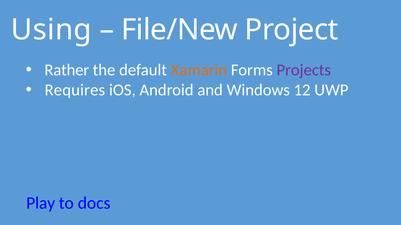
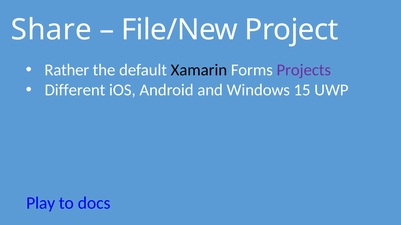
Using: Using -> Share
Xamarin colour: orange -> black
Requires: Requires -> Different
12: 12 -> 15
